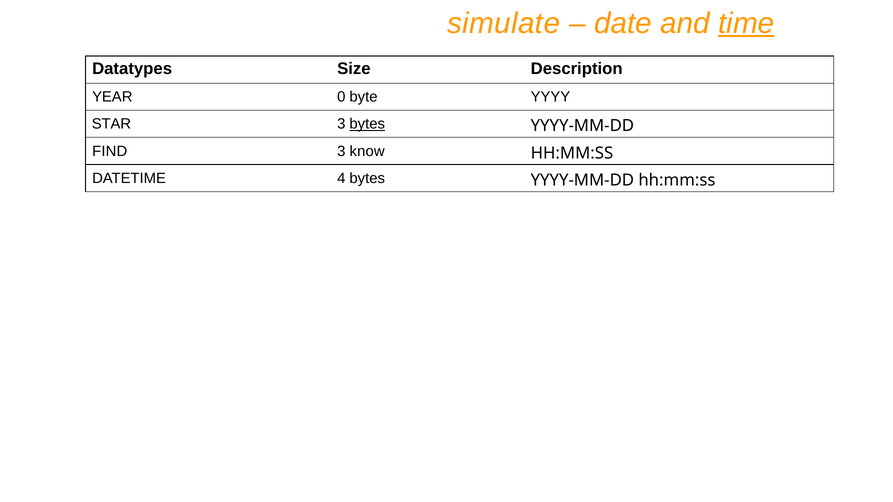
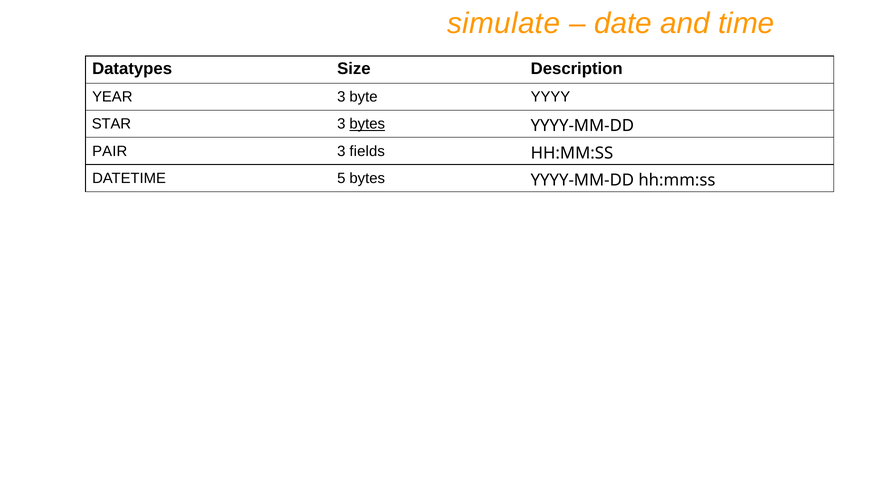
time underline: present -> none
YEAR 0: 0 -> 3
FIND: FIND -> PAIR
know: know -> fields
4: 4 -> 5
